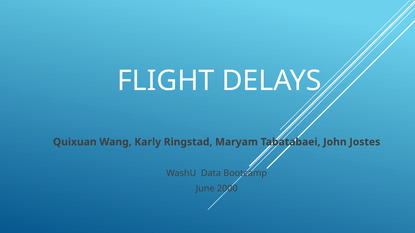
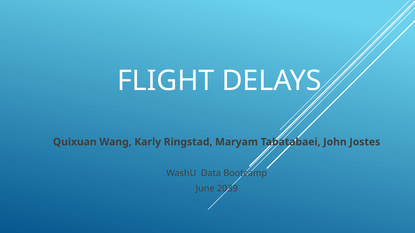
2000: 2000 -> 2039
